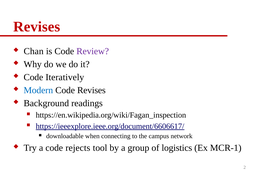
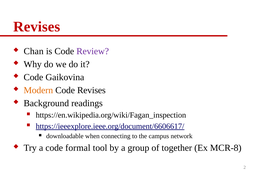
Iteratively: Iteratively -> Gaikovina
Modern colour: blue -> orange
rejects: rejects -> formal
logistics: logistics -> together
MCR-1: MCR-1 -> MCR-8
